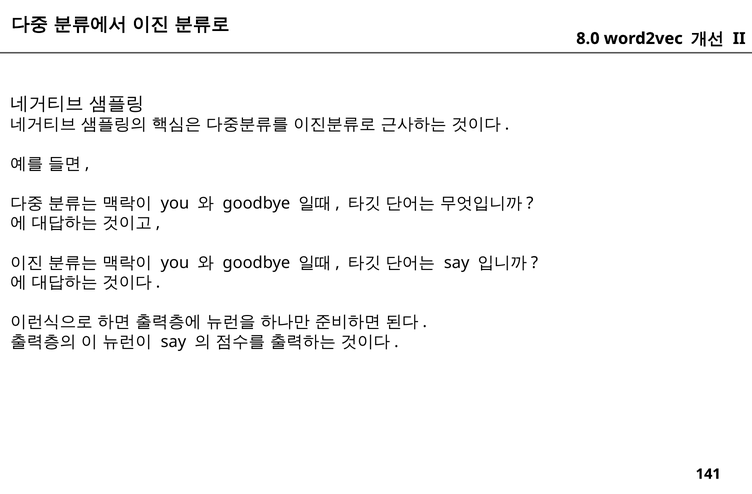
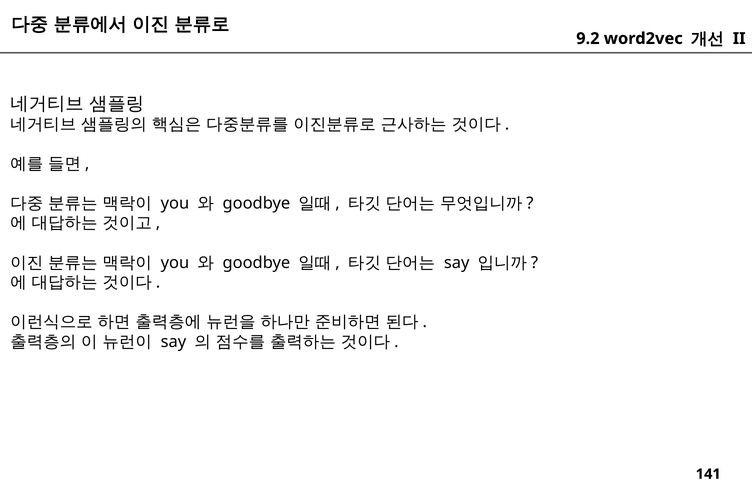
8.0: 8.0 -> 9.2
